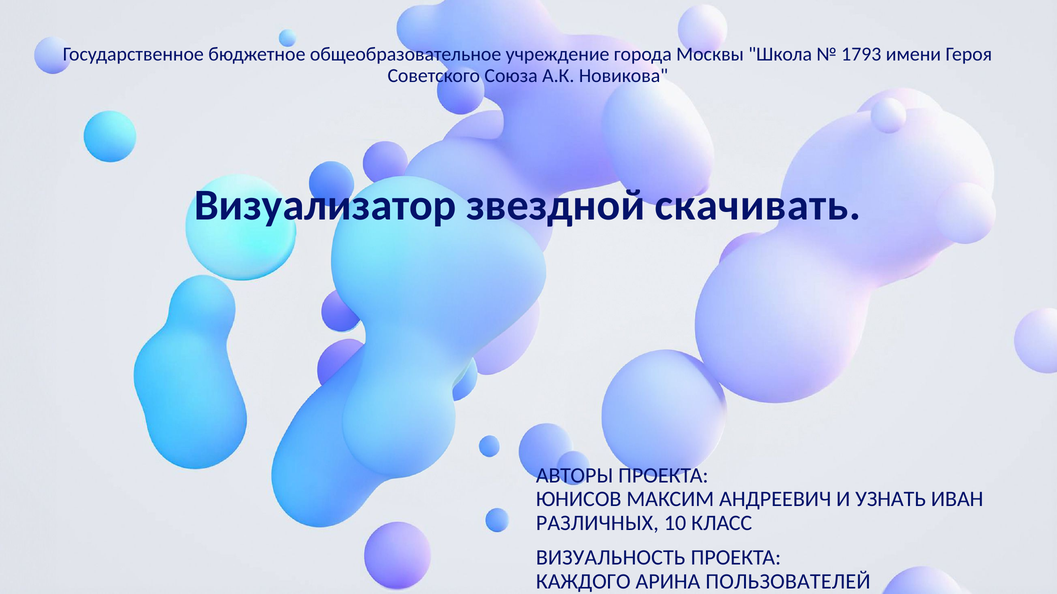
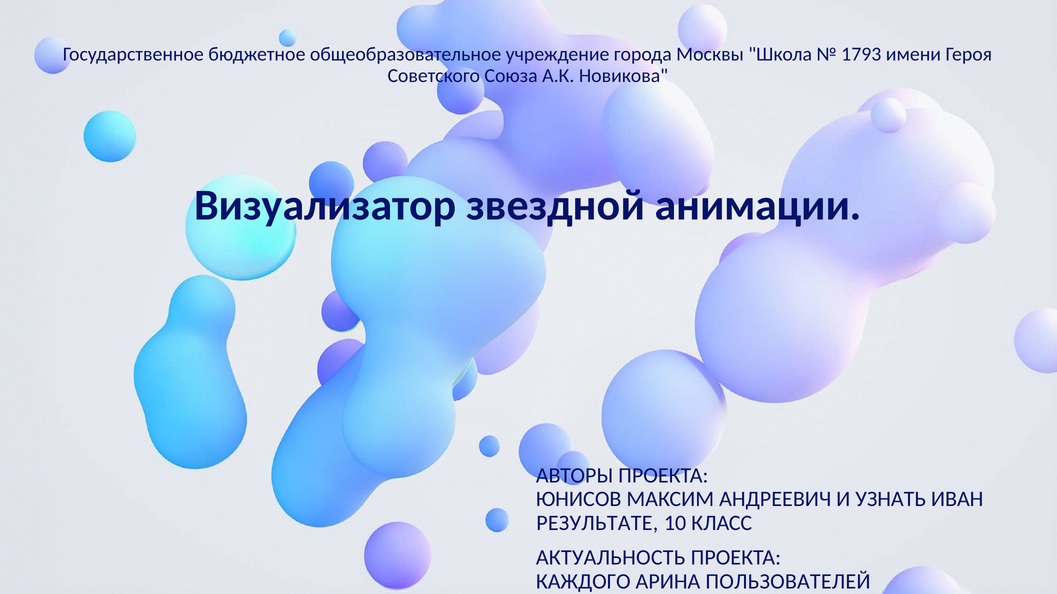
скачивать: скачивать -> анимации
РАЗЛИЧНЫХ: РАЗЛИЧНЫХ -> РЕЗУЛЬТАТЕ
ВИЗУАЛЬНОСТЬ: ВИЗУАЛЬНОСТЬ -> АКТУАЛЬНОСТЬ
